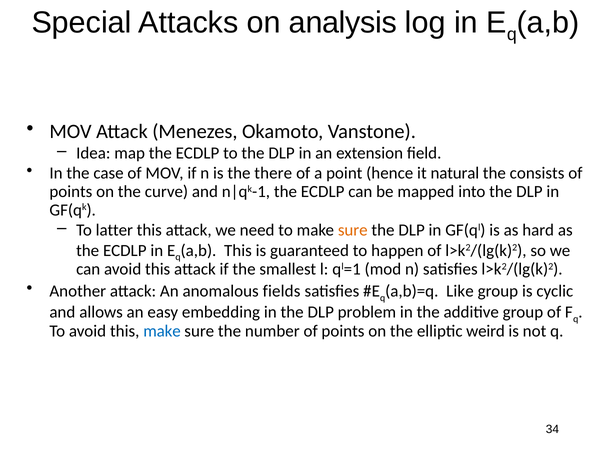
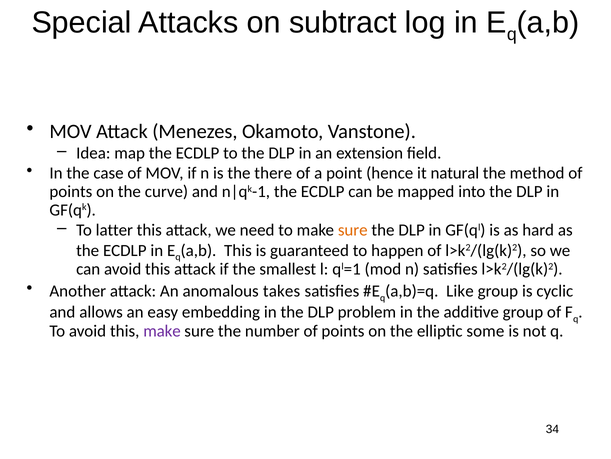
analysis: analysis -> subtract
consists: consists -> method
fields: fields -> takes
make at (162, 331) colour: blue -> purple
weird: weird -> some
